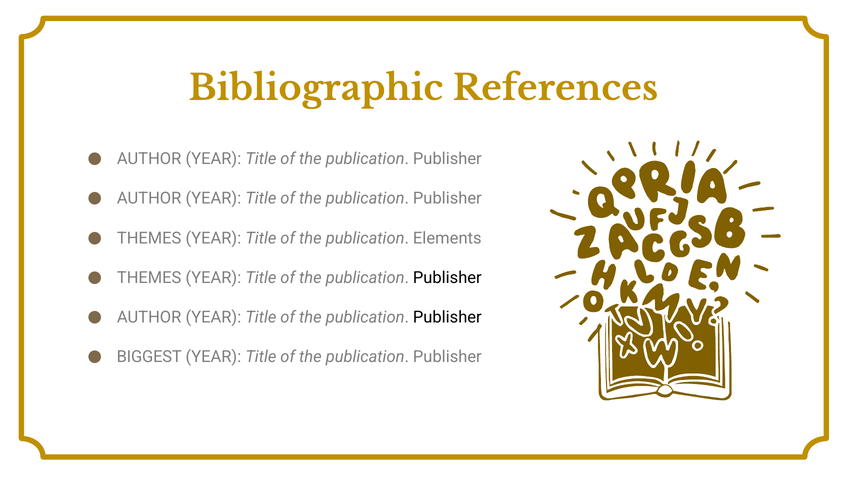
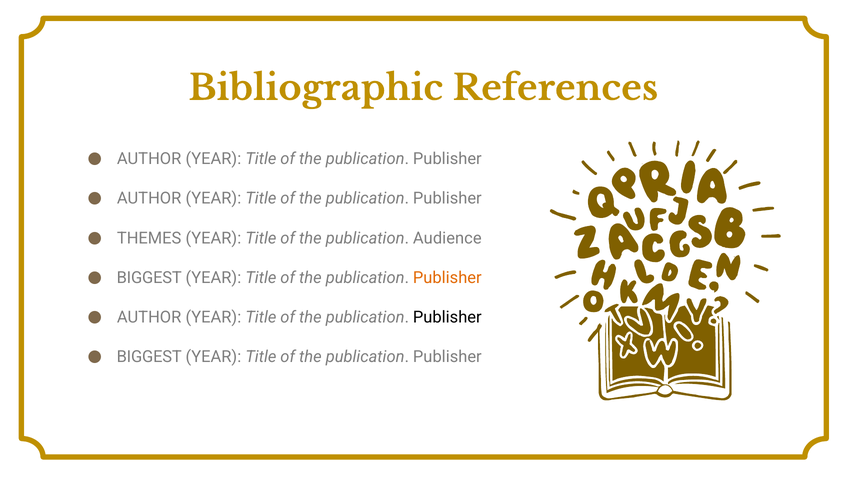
Elements: Elements -> Audience
THEMES at (149, 277): THEMES -> BIGGEST
Publisher at (447, 277) colour: black -> orange
